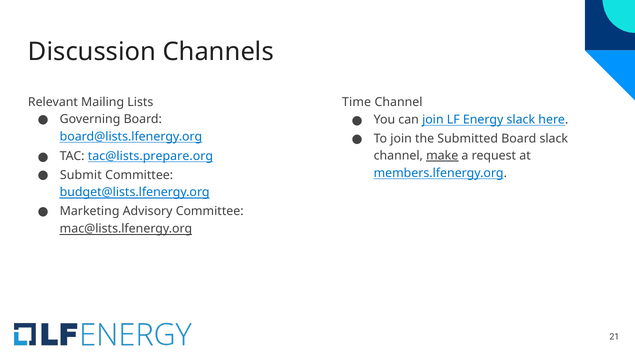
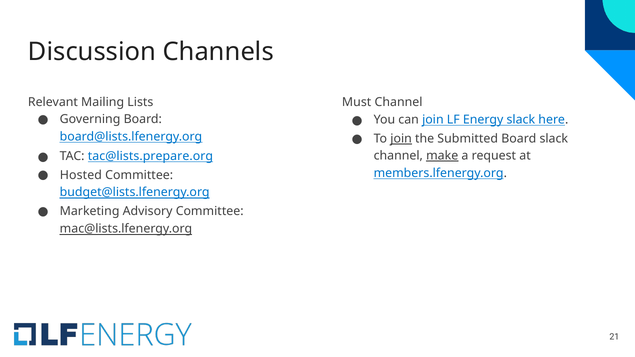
Time: Time -> Must
join at (401, 139) underline: none -> present
Submit: Submit -> Hosted
